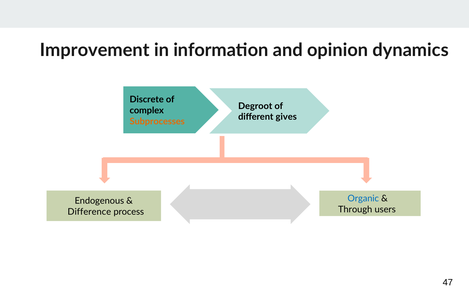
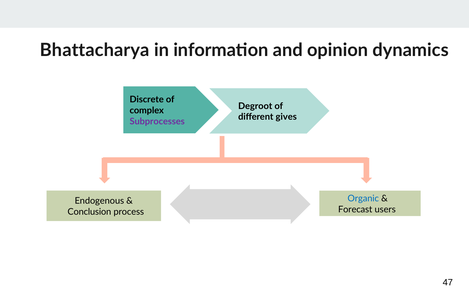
Improvement: Improvement -> Bhattacharya
Subprocesses colour: orange -> purple
Through: Through -> Forecast
Difference: Difference -> Conclusion
